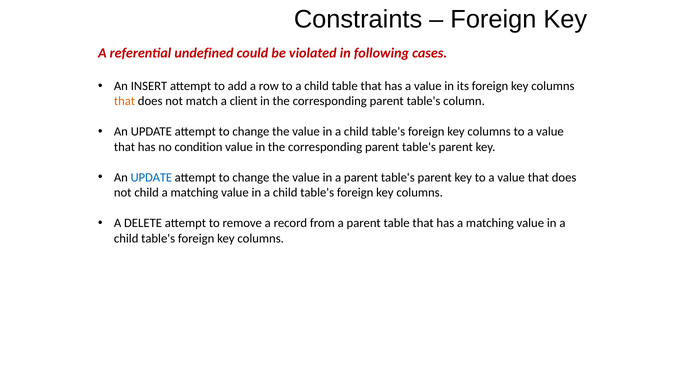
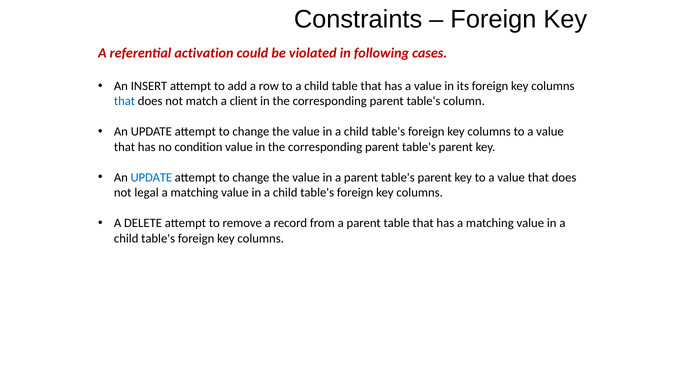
undefined: undefined -> activation
that at (124, 101) colour: orange -> blue
not child: child -> legal
